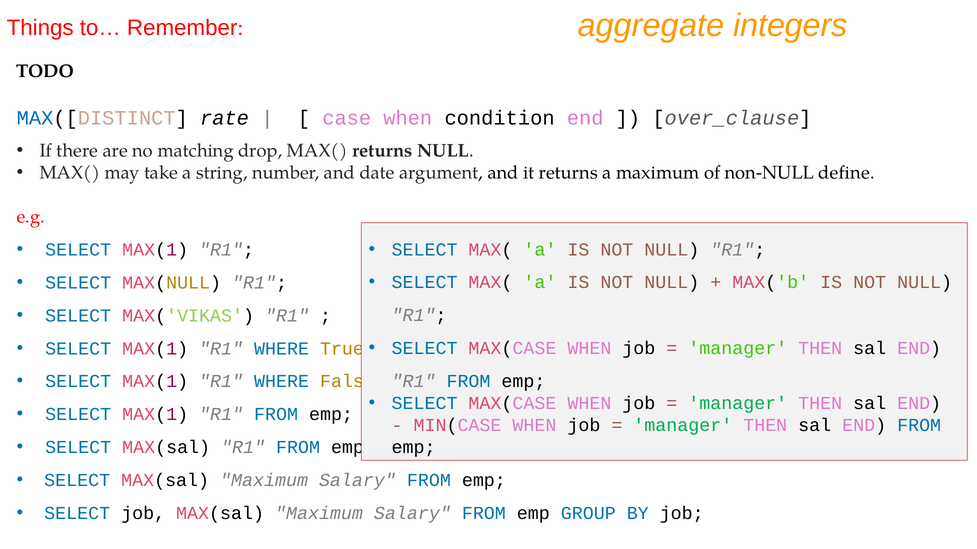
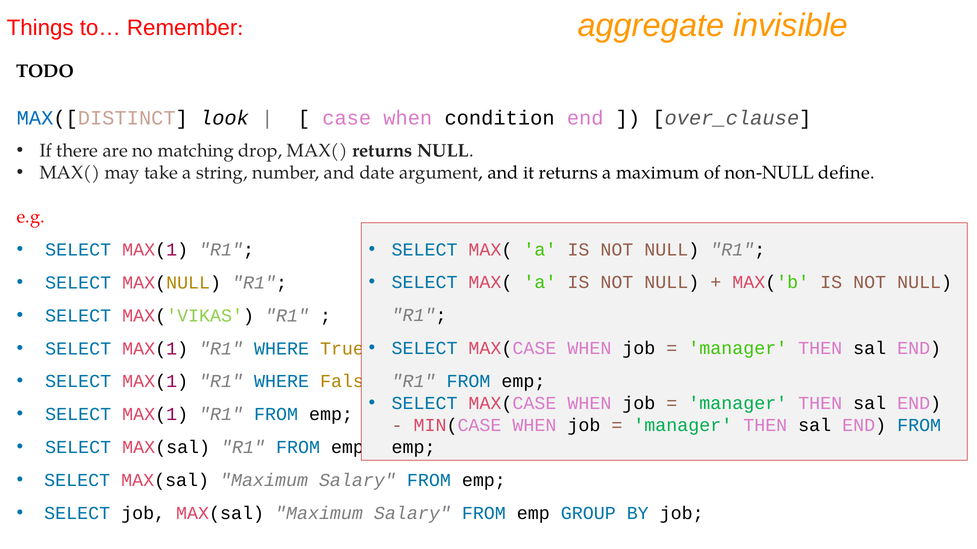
integers: integers -> invisible
rate: rate -> look
